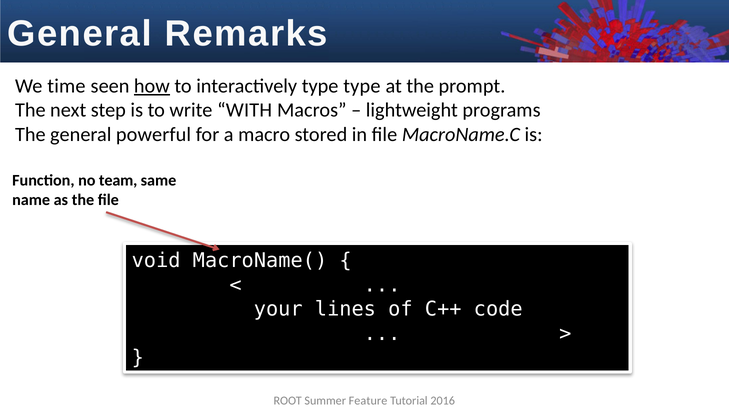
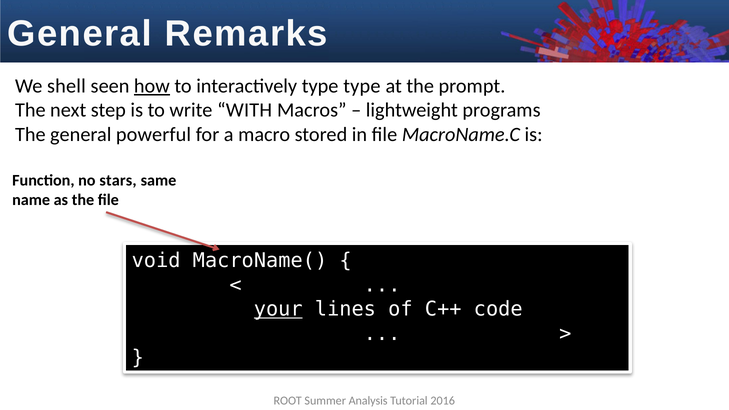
time: time -> shell
team: team -> stars
your underline: none -> present
Feature: Feature -> Analysis
